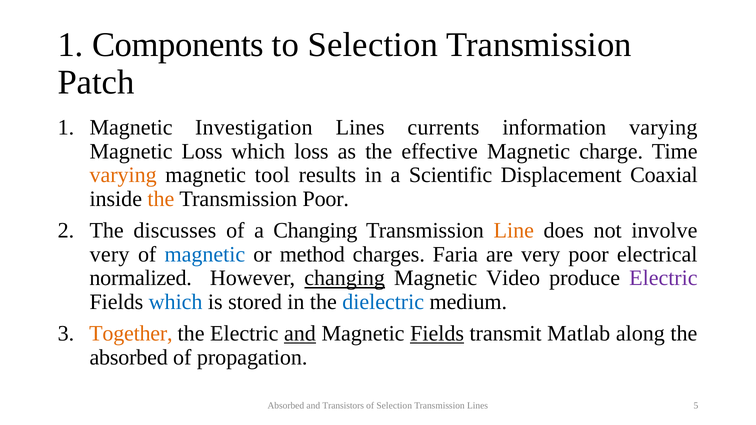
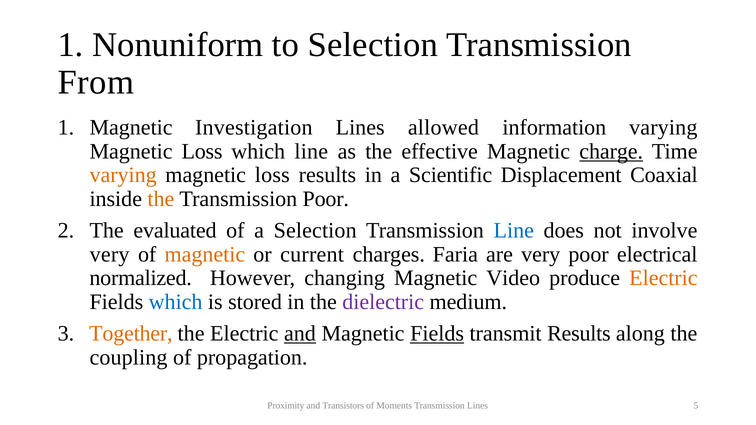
Components: Components -> Nonuniform
Patch: Patch -> From
currents: currents -> allowed
which loss: loss -> line
charge underline: none -> present
tool at (272, 175): tool -> loss
discusses: discusses -> evaluated
a Changing: Changing -> Selection
Line at (514, 231) colour: orange -> blue
magnetic at (205, 255) colour: blue -> orange
method: method -> current
changing at (345, 278) underline: present -> none
Electric at (663, 278) colour: purple -> orange
dielectric colour: blue -> purple
transmit Matlab: Matlab -> Results
absorbed at (129, 357): absorbed -> coupling
Absorbed at (286, 406): Absorbed -> Proximity
of Selection: Selection -> Moments
